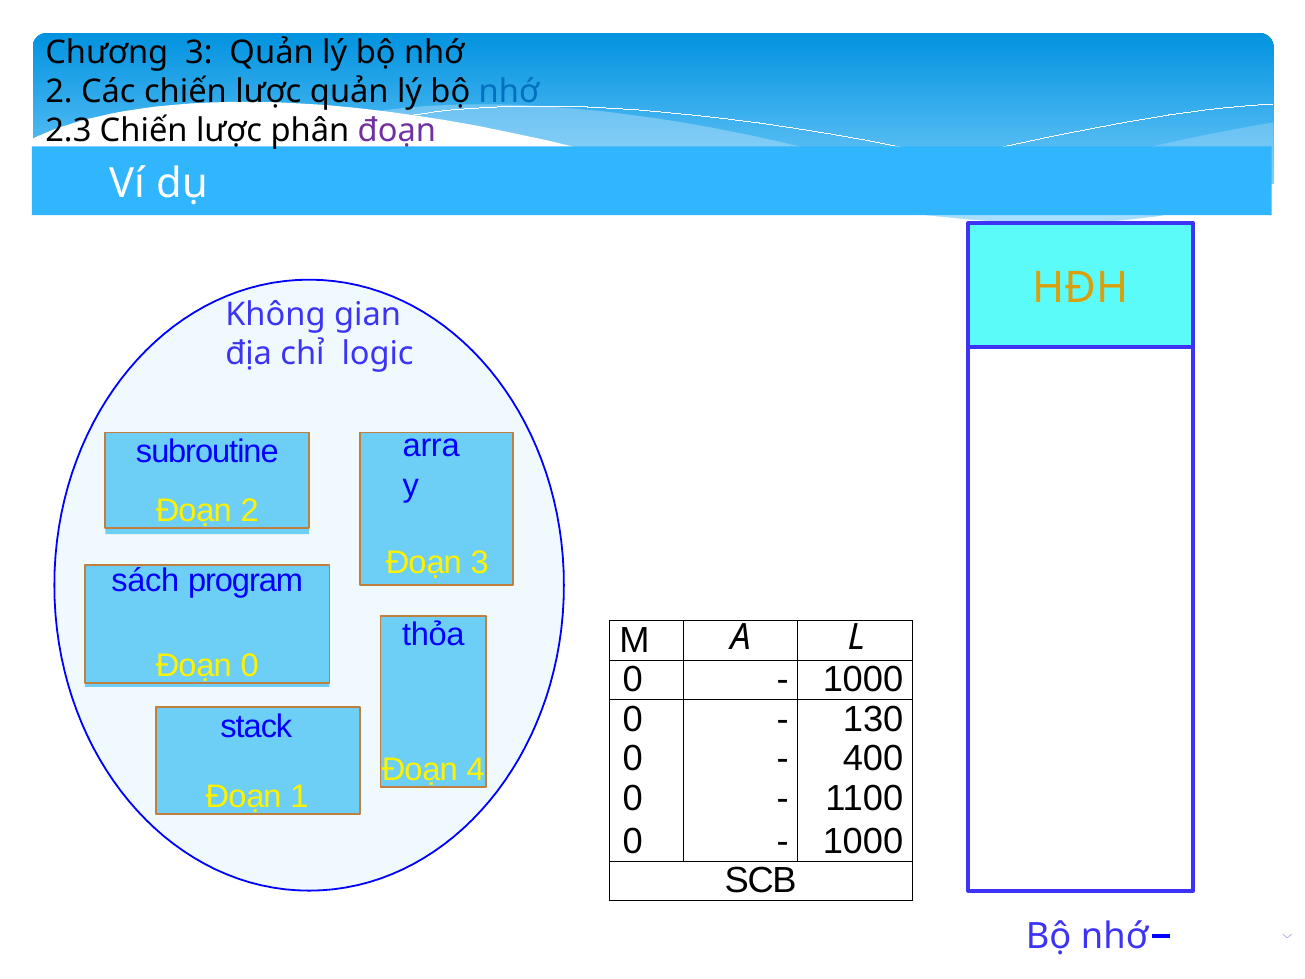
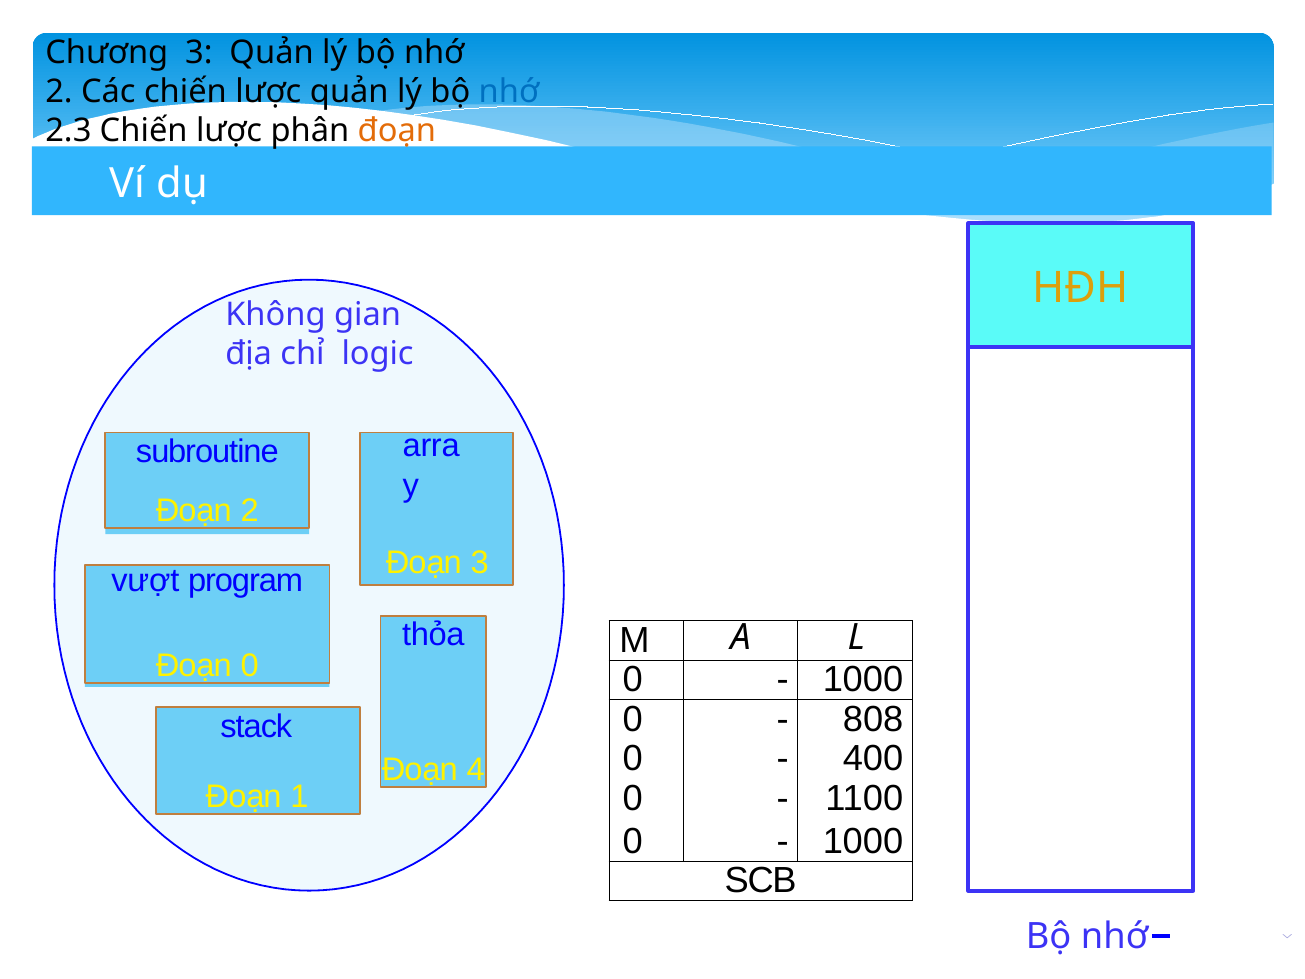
đoạn at (397, 131) colour: purple -> orange
sách: sách -> vượt
130: 130 -> 808
